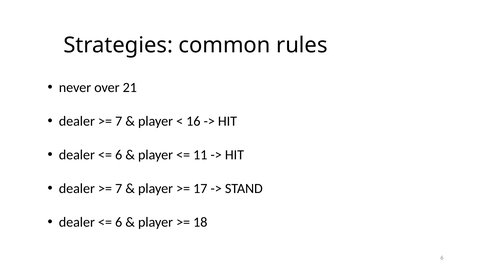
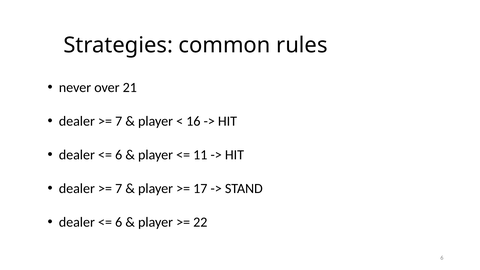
18: 18 -> 22
